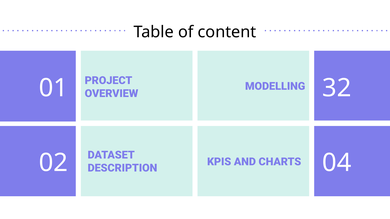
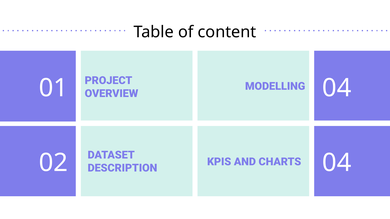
01 32: 32 -> 04
